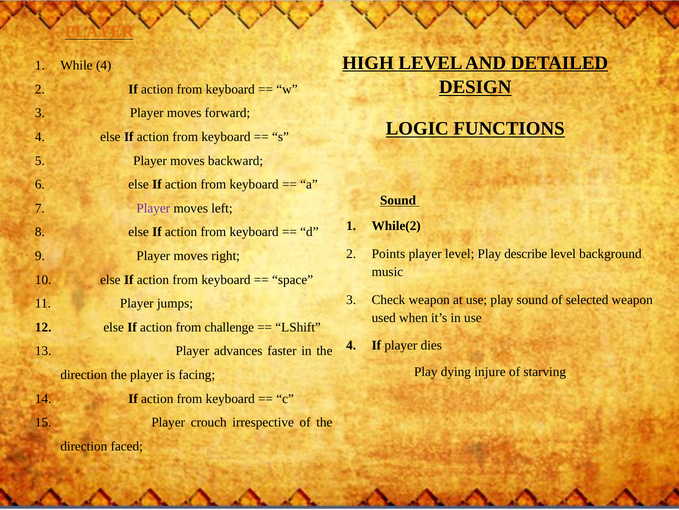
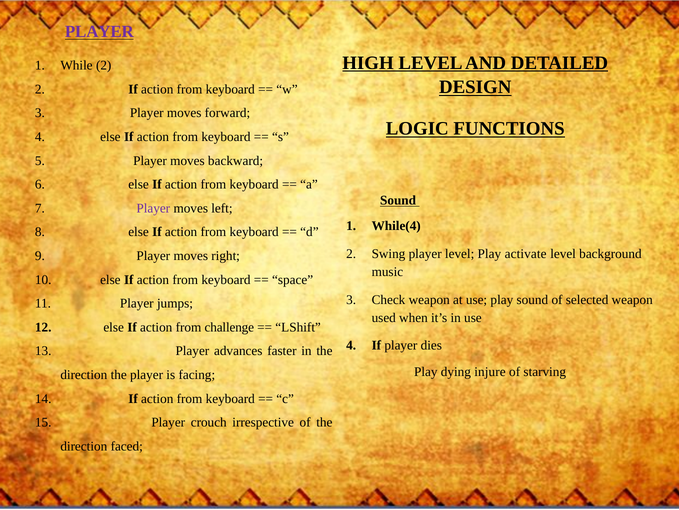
PLAYER at (99, 32) colour: orange -> purple
While 4: 4 -> 2
While(2: While(2 -> While(4
Points: Points -> Swing
describe: describe -> activate
